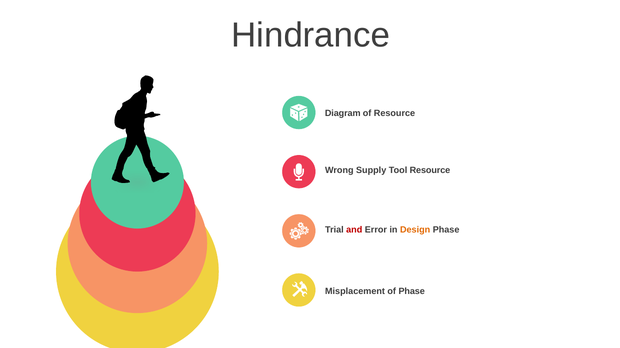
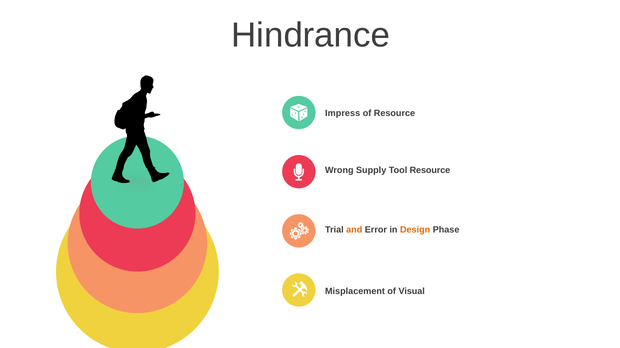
Diagram: Diagram -> Impress
and colour: red -> orange
of Phase: Phase -> Visual
